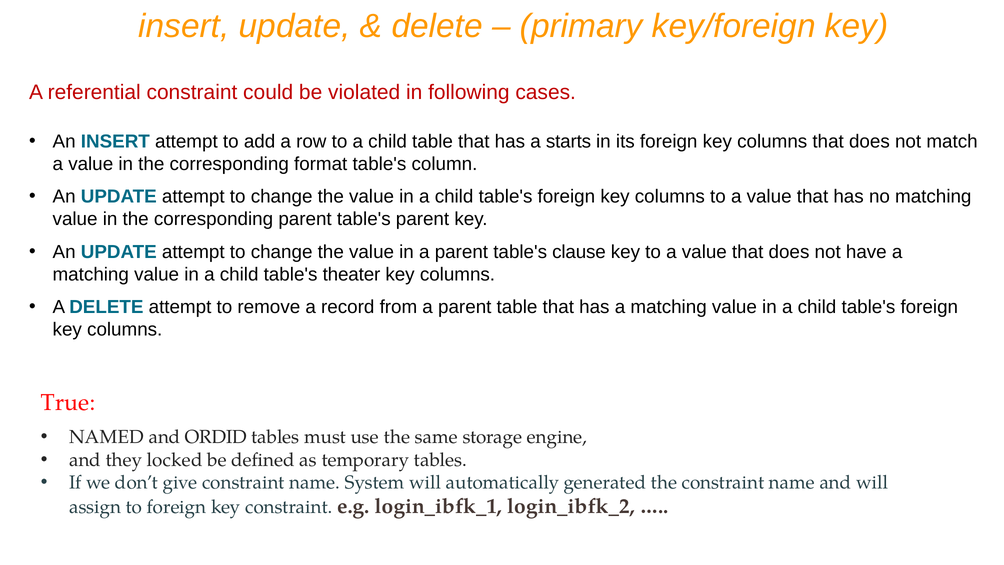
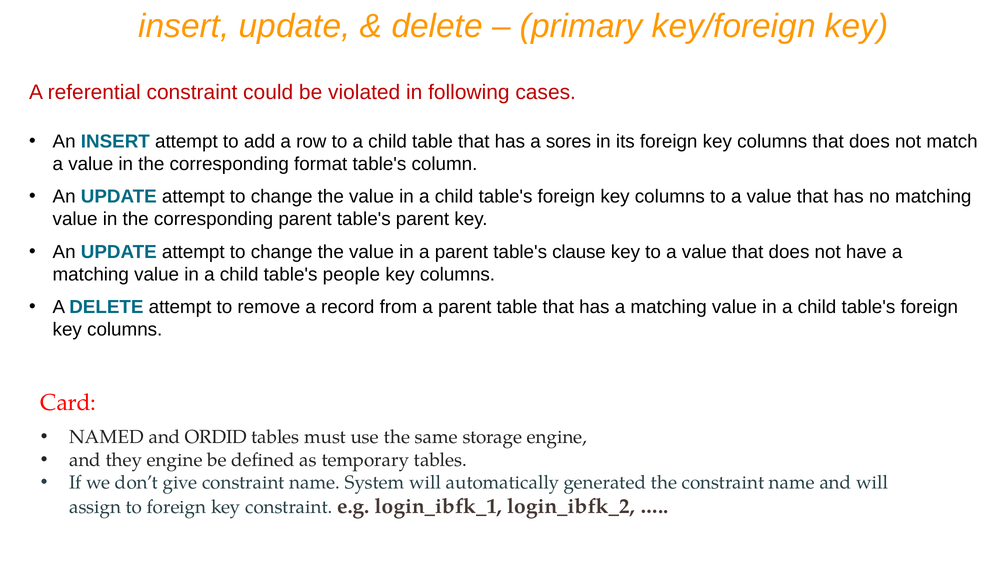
starts: starts -> sores
theater: theater -> people
True: True -> Card
they locked: locked -> engine
